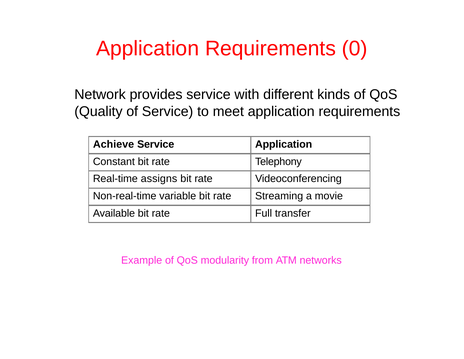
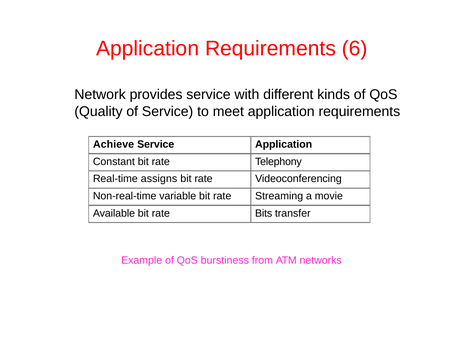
0: 0 -> 6
Full: Full -> Bits
modularity: modularity -> burstiness
